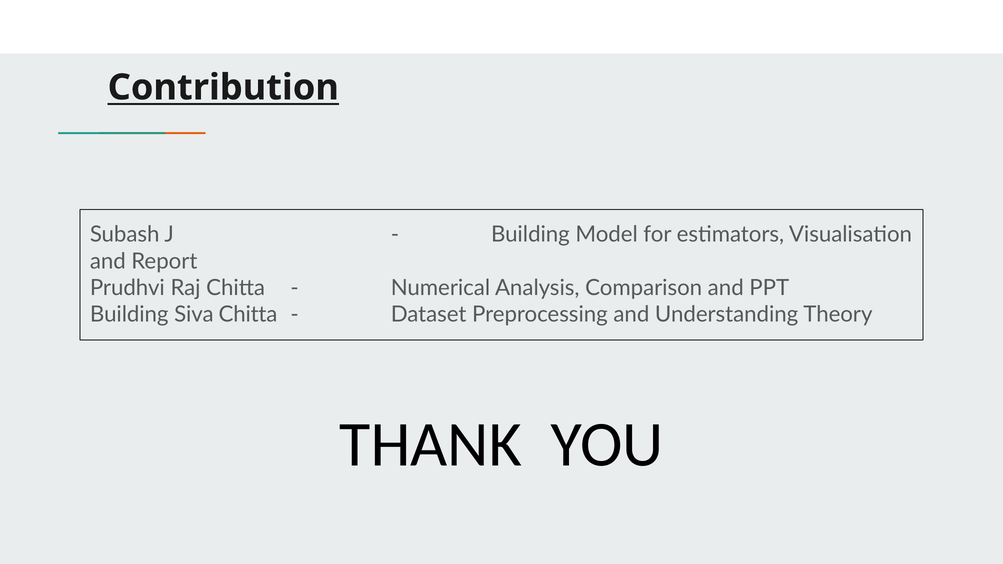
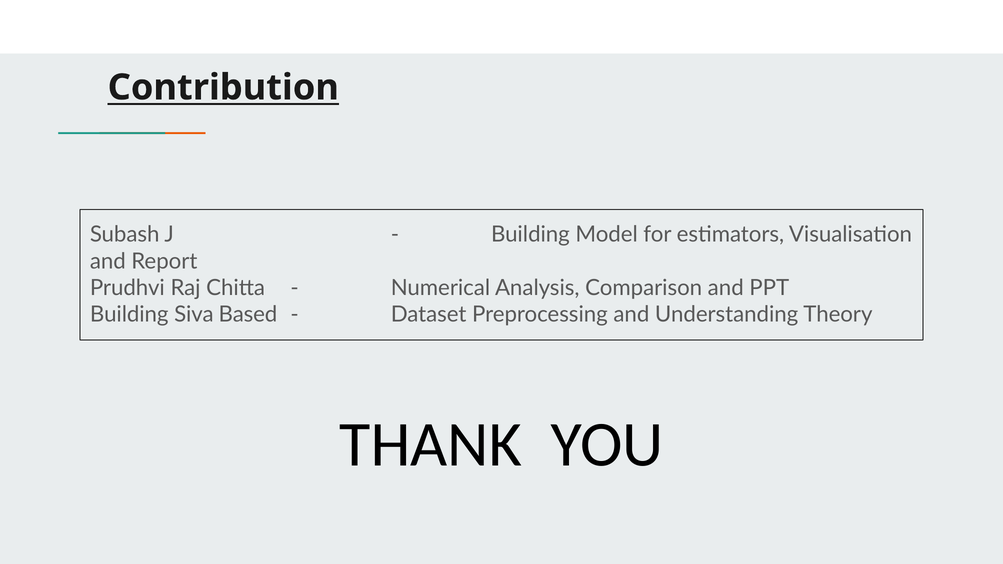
Siva Chitta: Chitta -> Based
